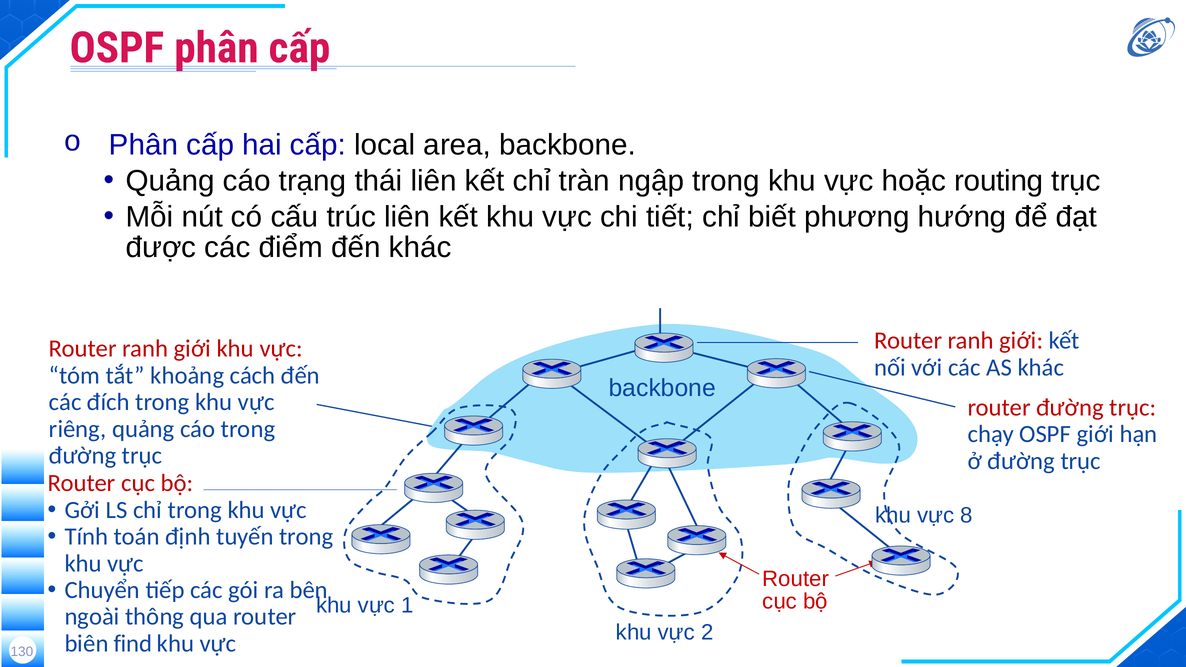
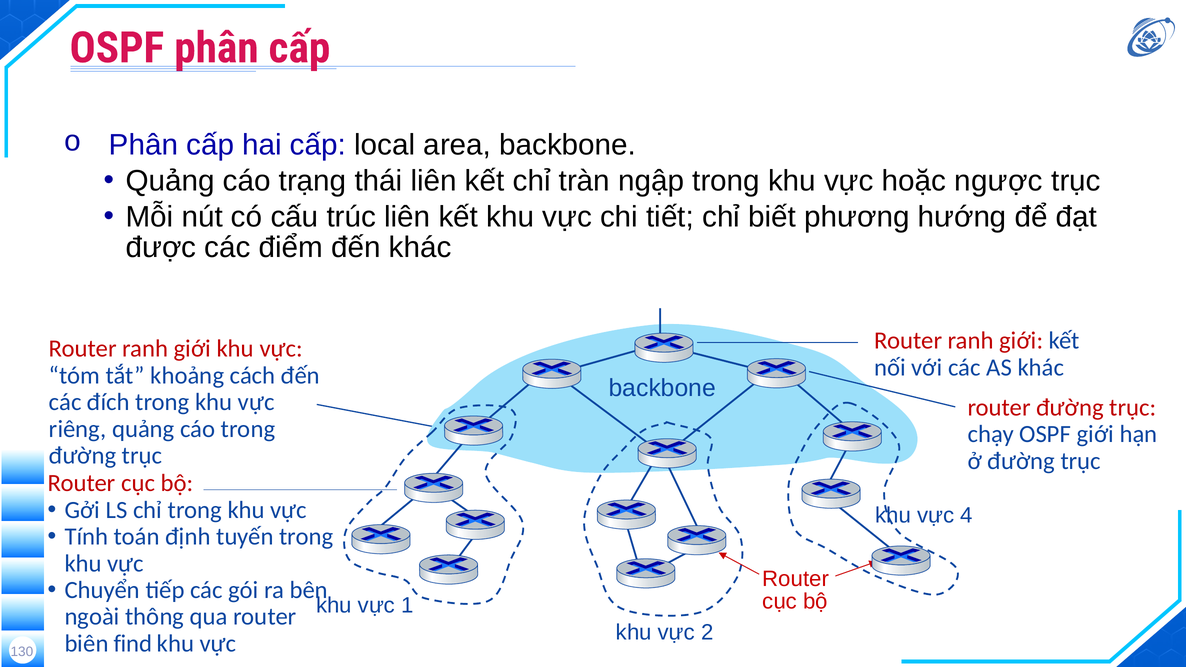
routing: routing -> ngược
8: 8 -> 4
